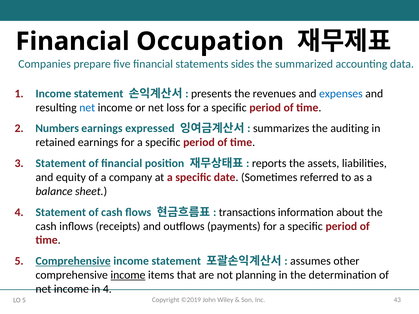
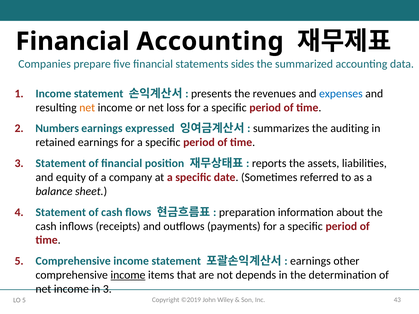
Financial Occupation: Occupation -> Accounting
net at (87, 108) colour: blue -> orange
transactions: transactions -> preparation
Comprehensive at (73, 261) underline: present -> none
assumes at (310, 261): assumes -> earnings
planning: planning -> depends
in 4: 4 -> 3
